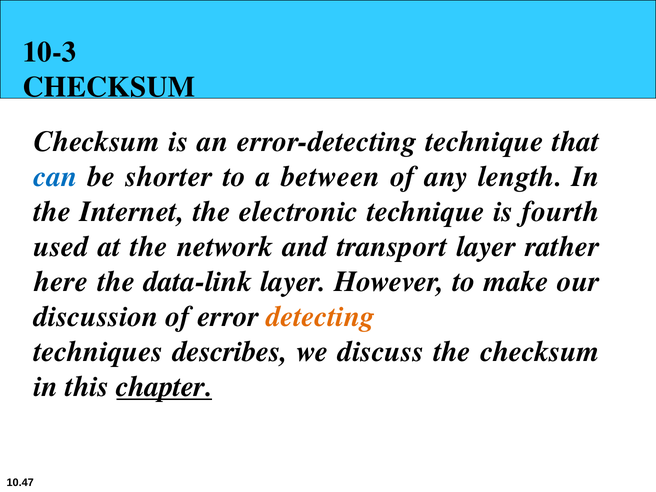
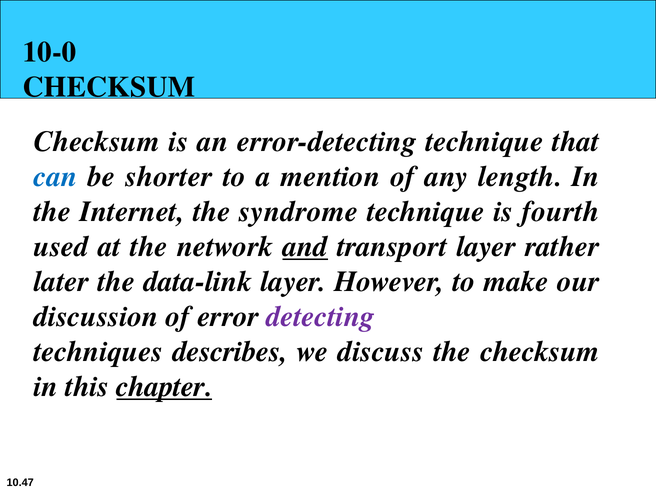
10-3: 10-3 -> 10-0
between: between -> mention
electronic: electronic -> syndrome
and underline: none -> present
here: here -> later
detecting colour: orange -> purple
